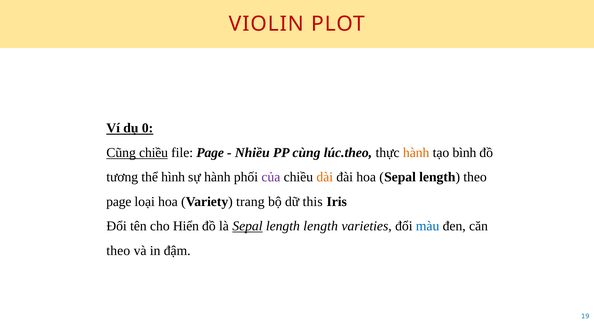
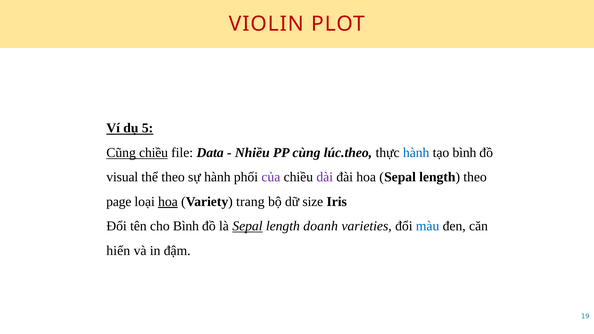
0: 0 -> 5
file Page: Page -> Data
hành at (416, 153) colour: orange -> blue
tương: tương -> visual
thể hình: hình -> theo
dài colour: orange -> purple
hoa at (168, 202) underline: none -> present
this: this -> size
cho Hiển: Hiển -> Bình
length length: length -> doanh
theo at (118, 251): theo -> hiển
